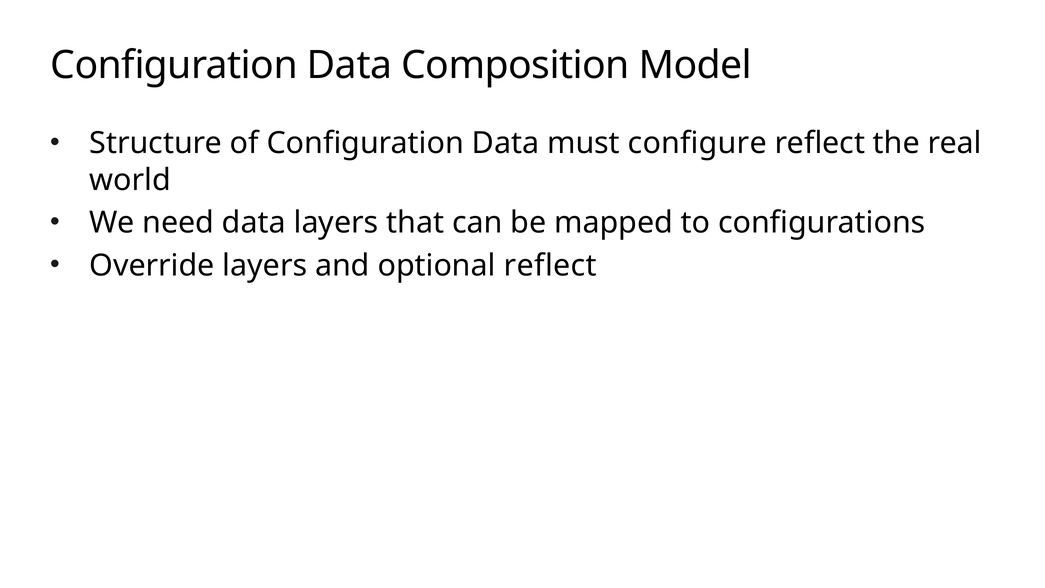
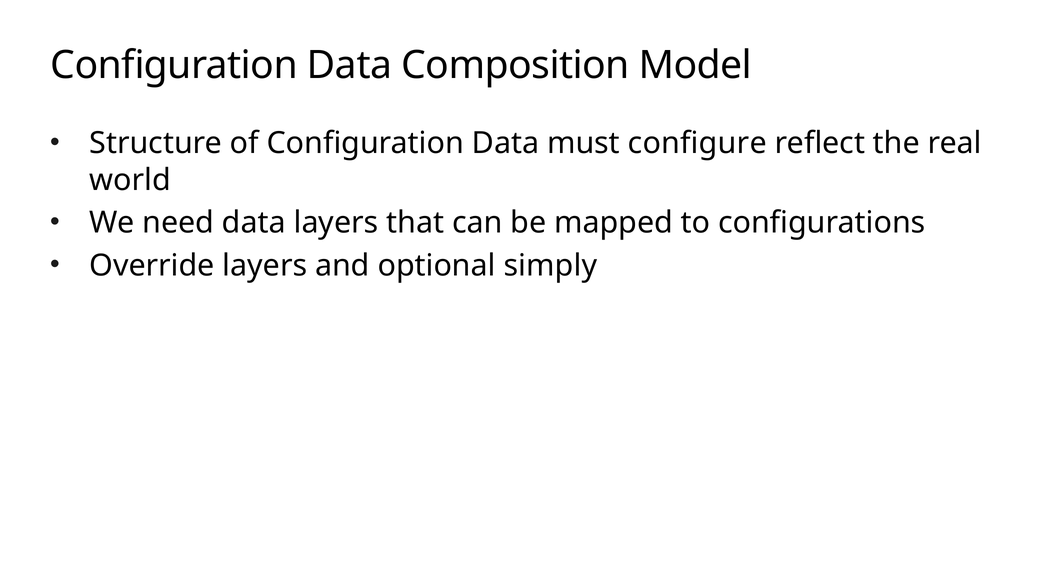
optional reflect: reflect -> simply
